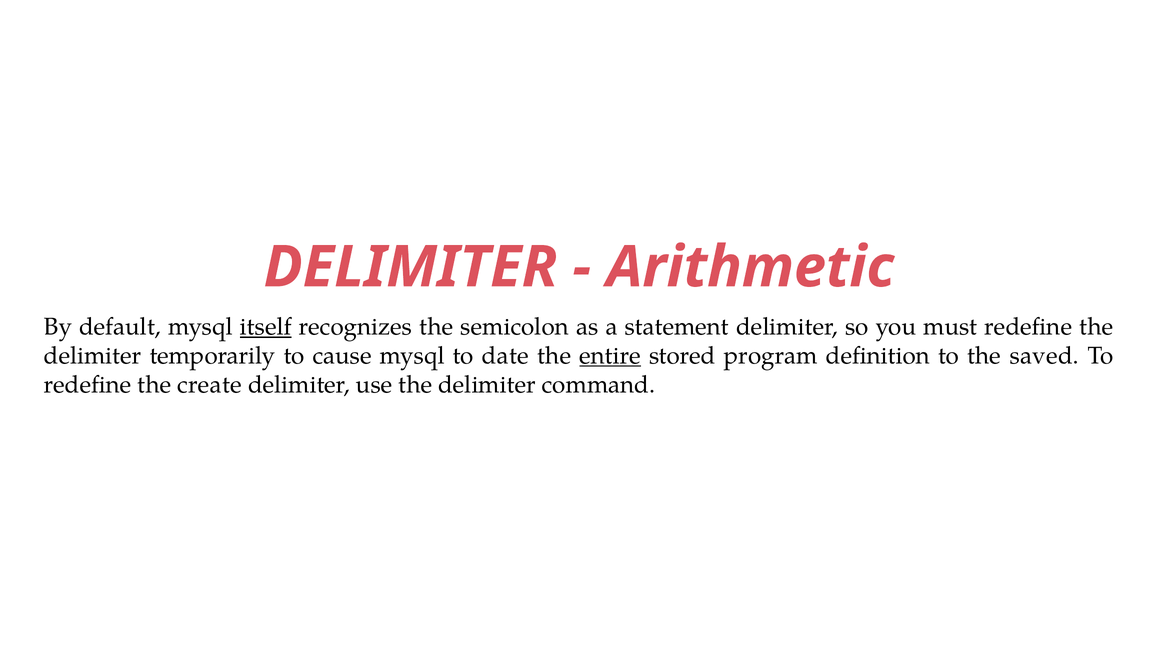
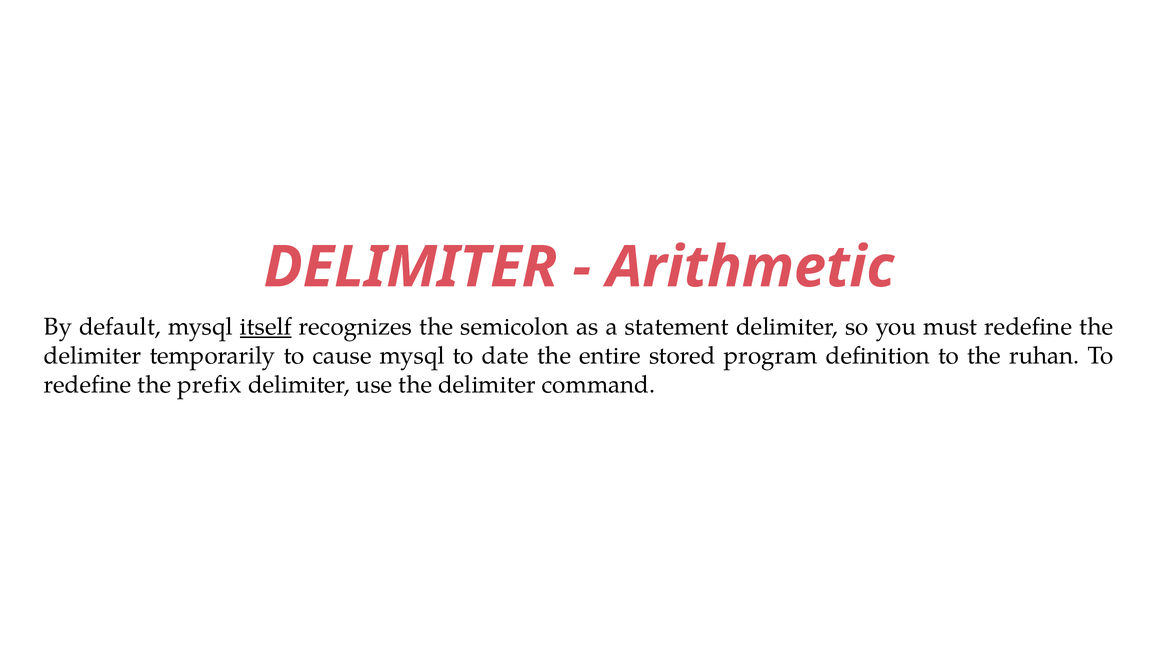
entire underline: present -> none
saved: saved -> ruhan
create: create -> prefix
